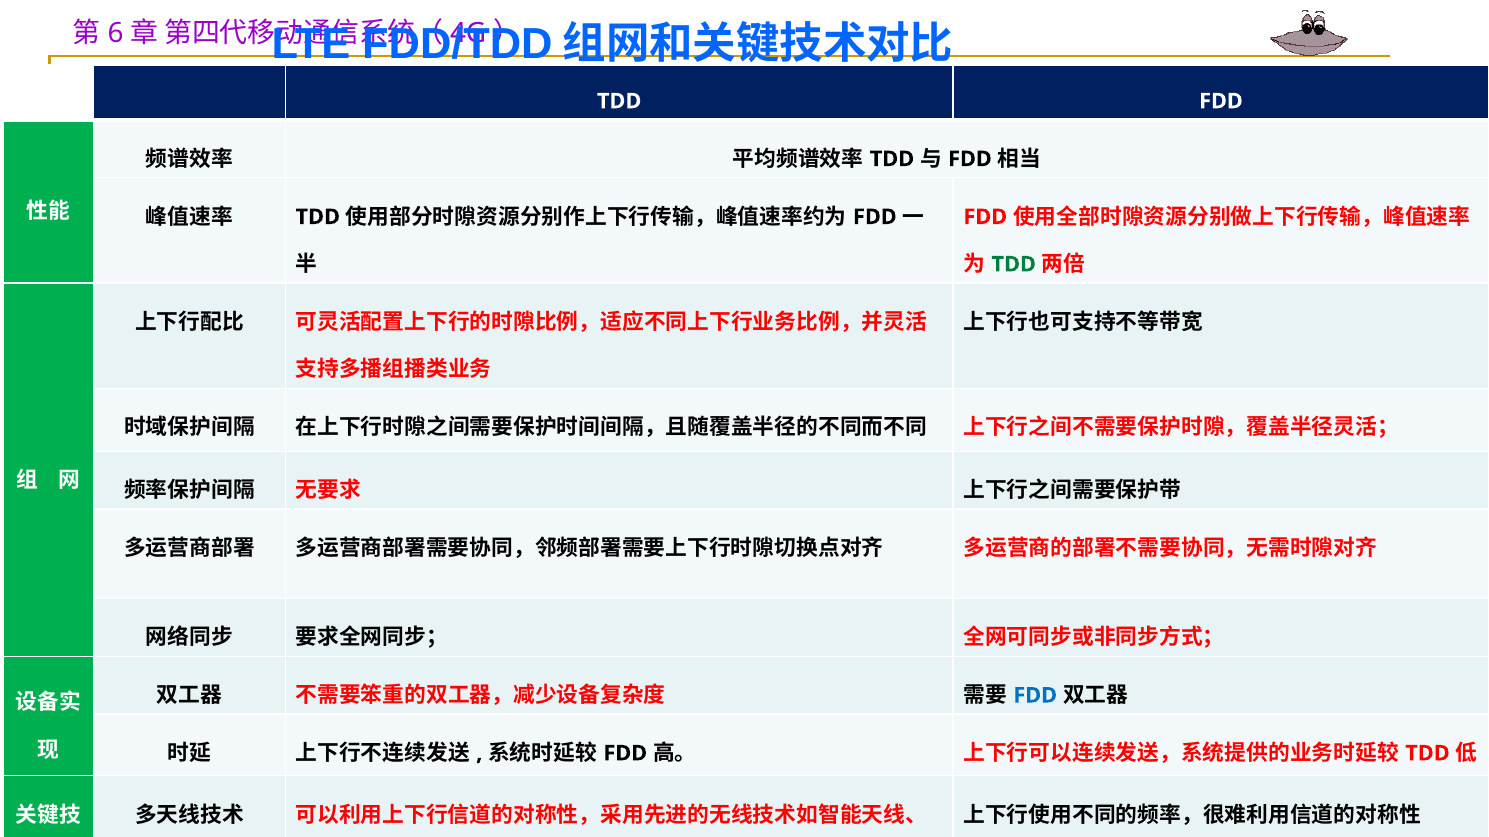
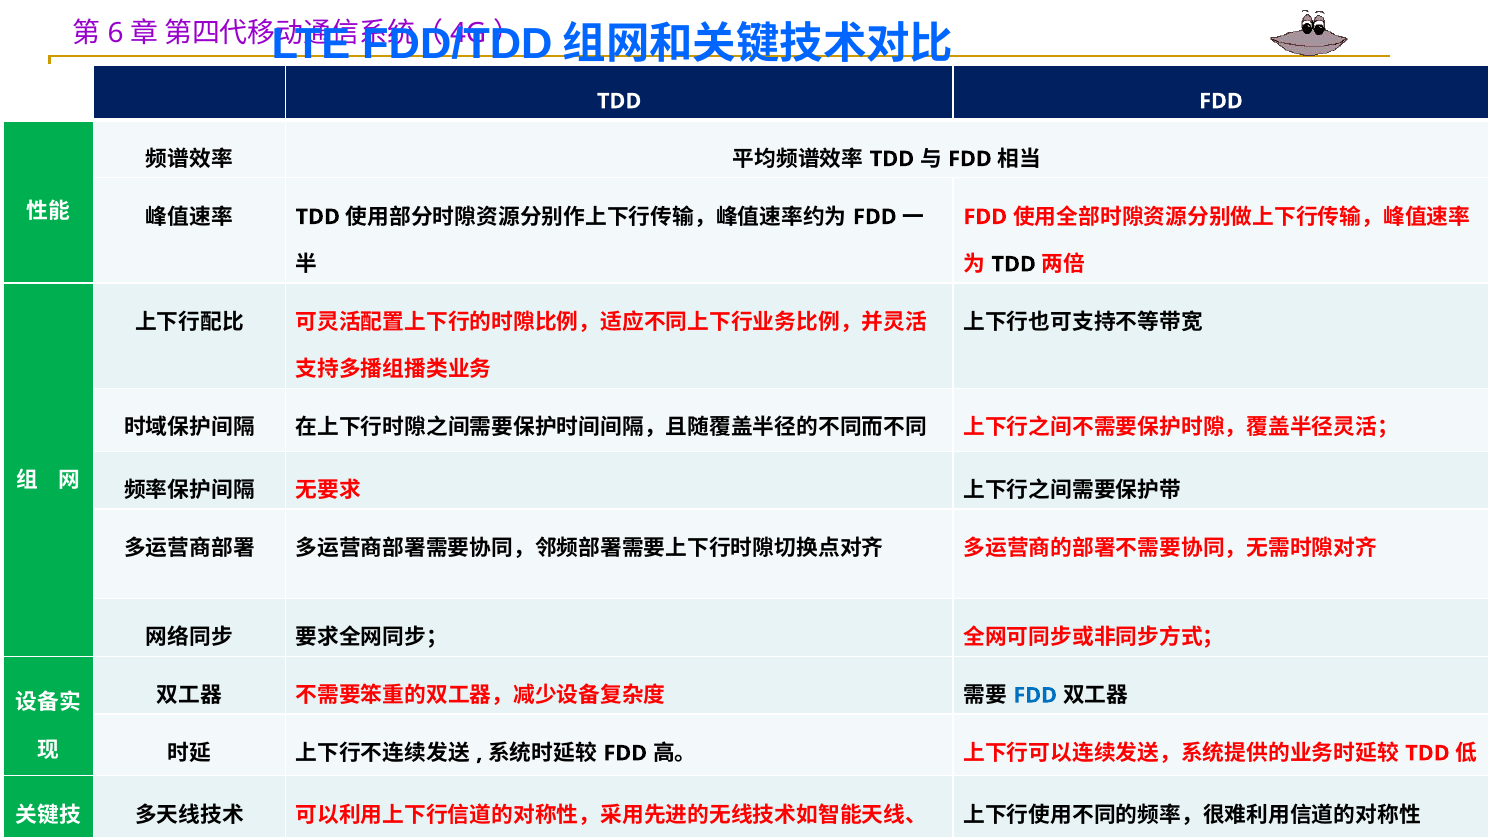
TDD at (1014, 264) colour: green -> black
